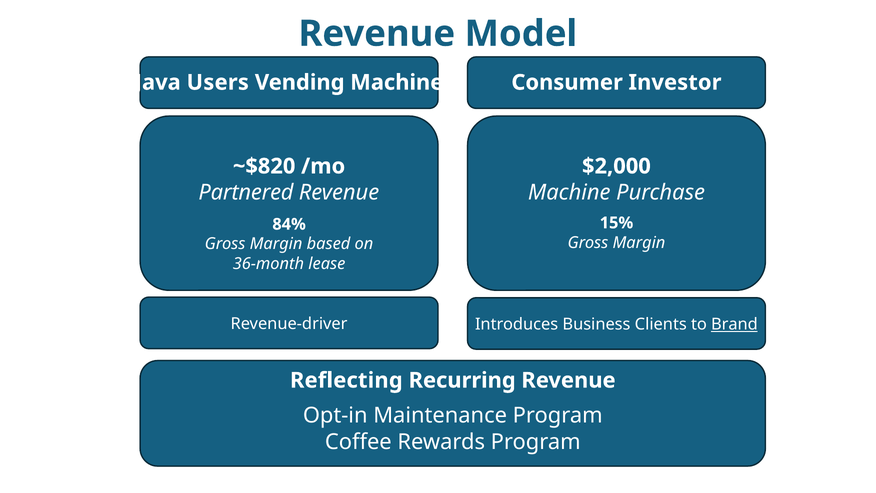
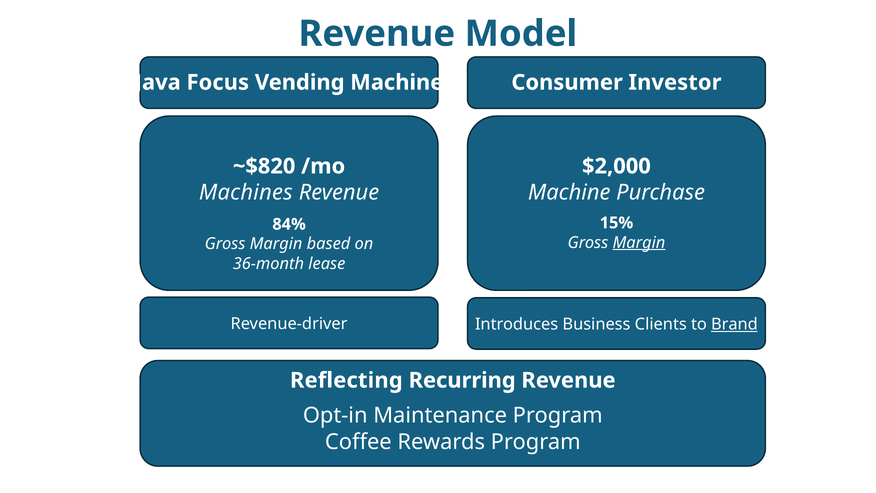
Users: Users -> Focus
Partnered: Partnered -> Machines
Margin at (639, 243) underline: none -> present
